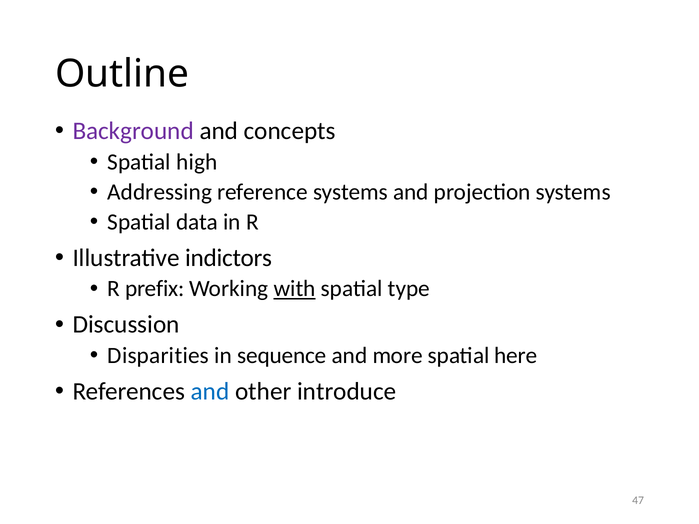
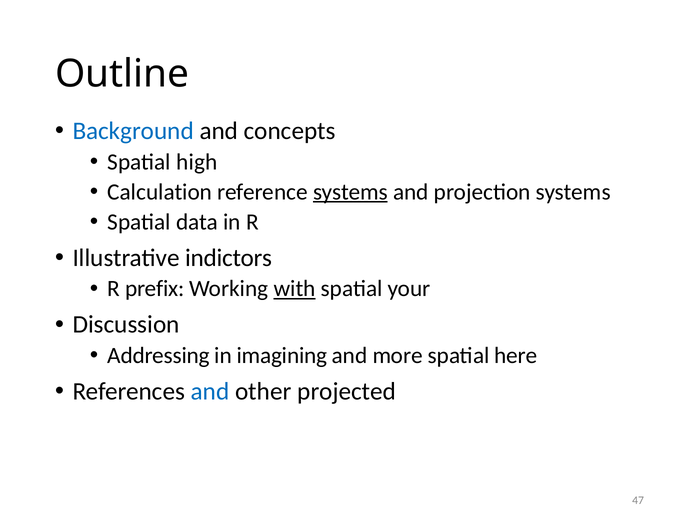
Background colour: purple -> blue
Addressing: Addressing -> Calculation
systems at (350, 192) underline: none -> present
type: type -> your
Disparities: Disparities -> Addressing
sequence: sequence -> imagining
introduce: introduce -> projected
